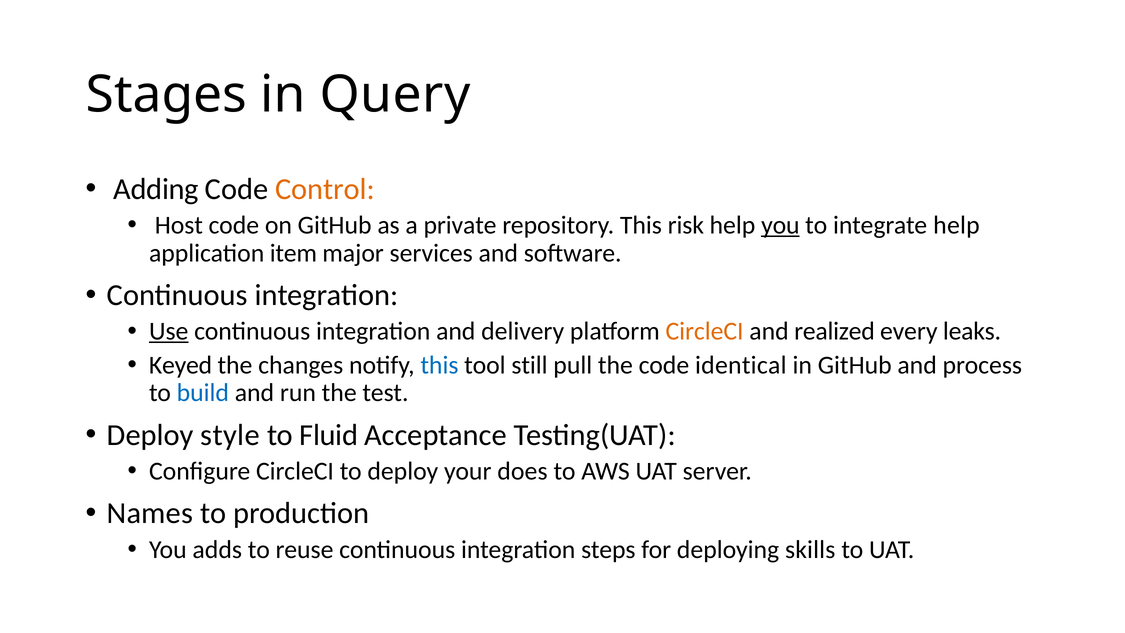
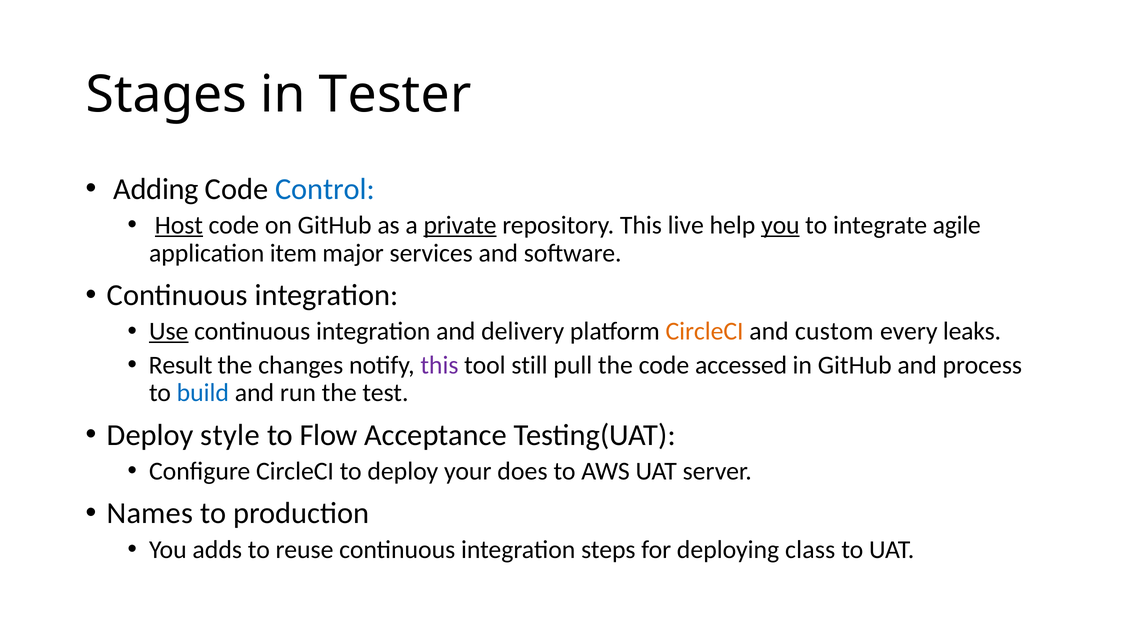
Query: Query -> Tester
Control colour: orange -> blue
Host underline: none -> present
private underline: none -> present
risk: risk -> live
integrate help: help -> agile
realized: realized -> custom
Keyed: Keyed -> Result
this at (439, 365) colour: blue -> purple
identical: identical -> accessed
Fluid: Fluid -> Flow
skills: skills -> class
